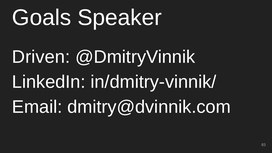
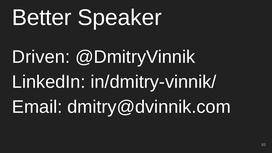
Goals: Goals -> Better
